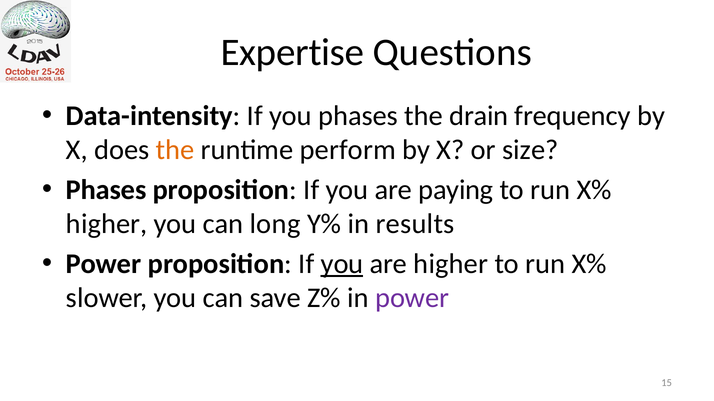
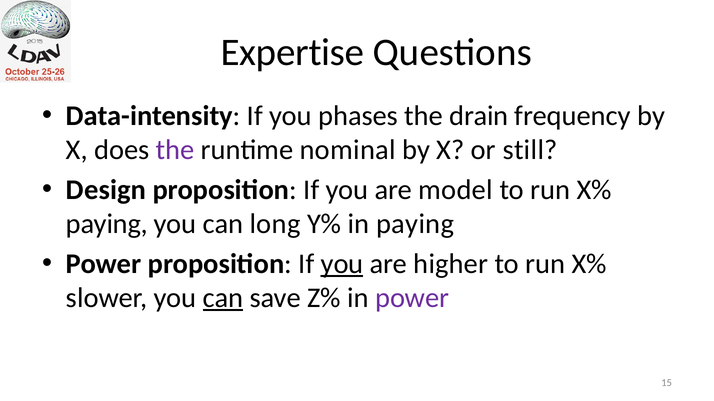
the at (175, 150) colour: orange -> purple
perform: perform -> nominal
size: size -> still
Phases at (106, 190): Phases -> Design
paying: paying -> model
higher at (107, 224): higher -> paying
in results: results -> paying
can at (223, 298) underline: none -> present
